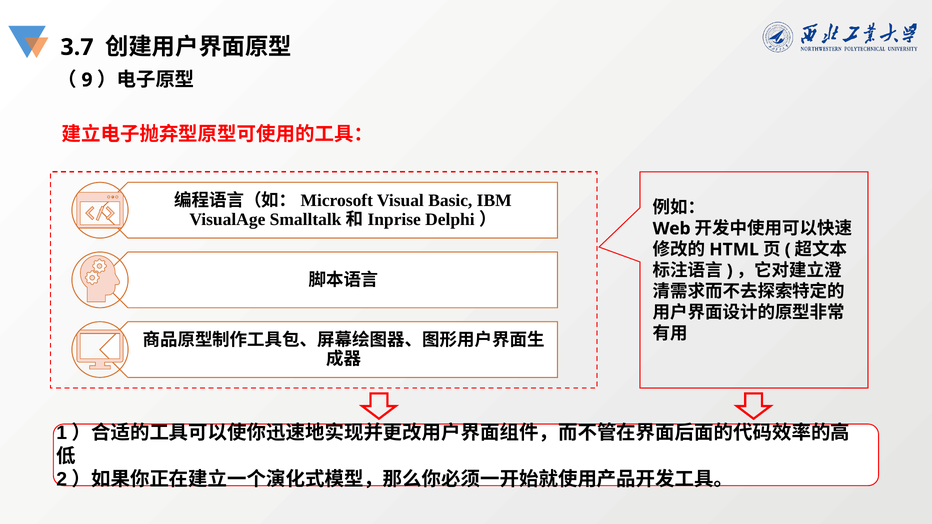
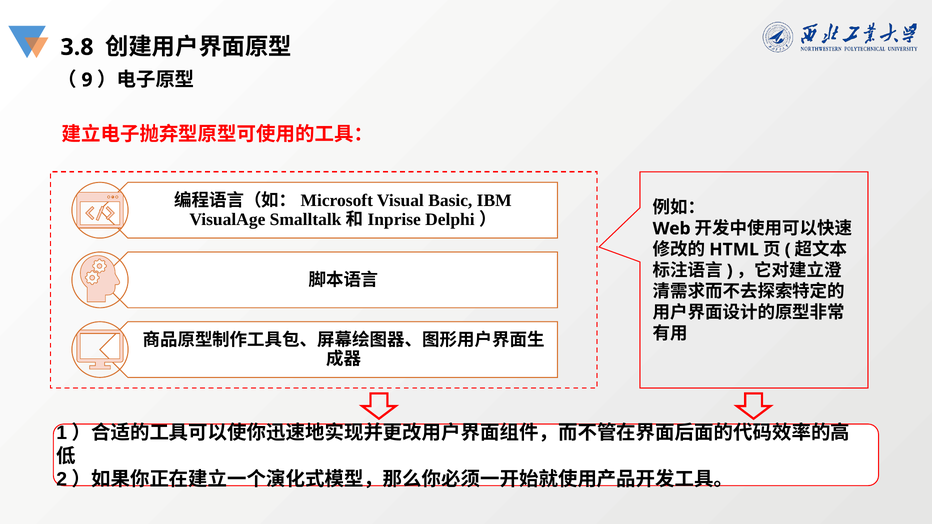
3.7: 3.7 -> 3.8
